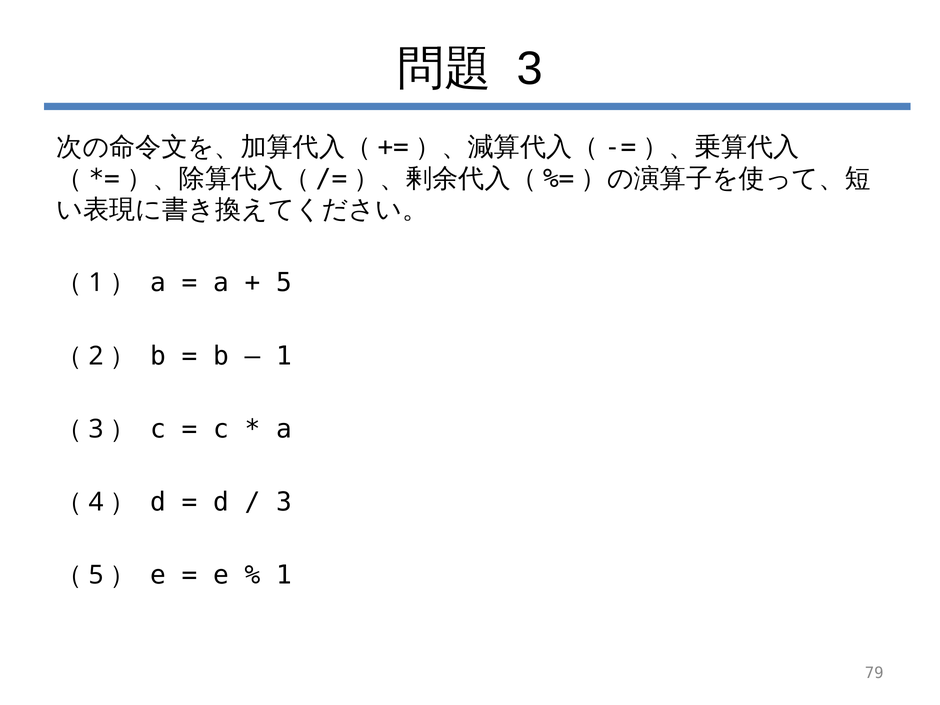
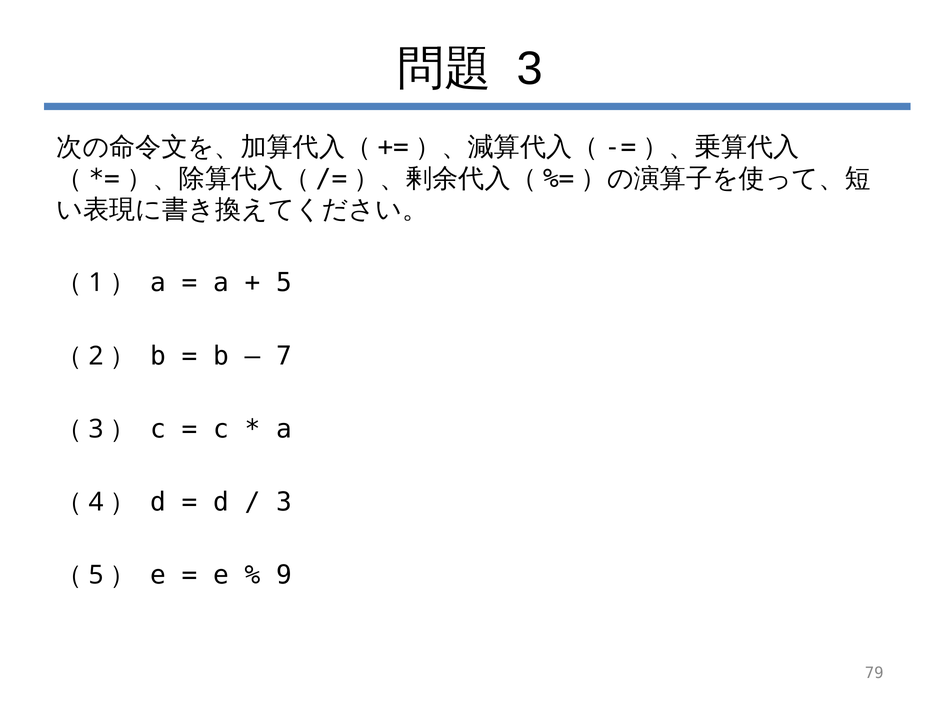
1 at (284, 356): 1 -> 7
1 at (284, 575): 1 -> 9
